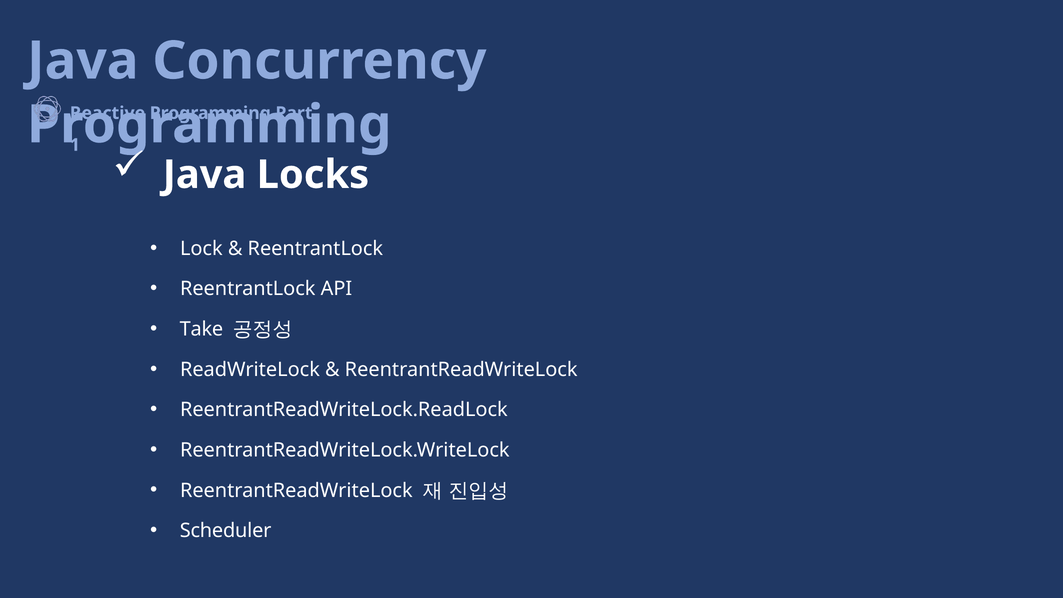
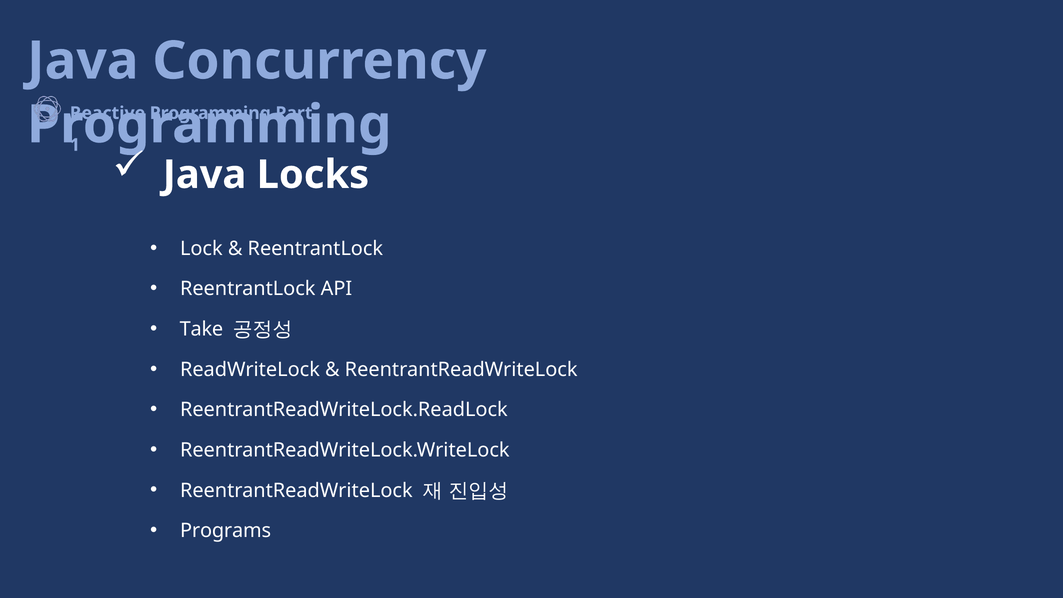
Scheduler: Scheduler -> Programs
